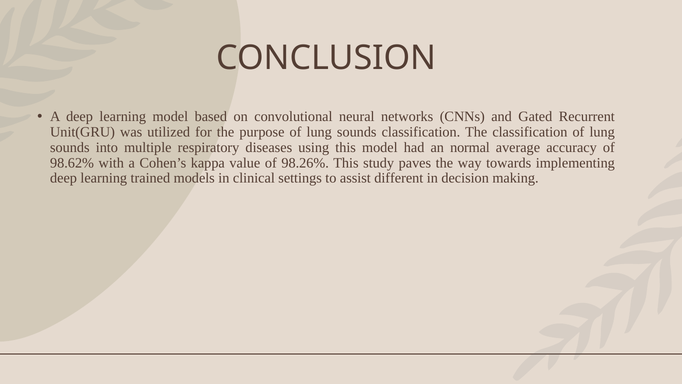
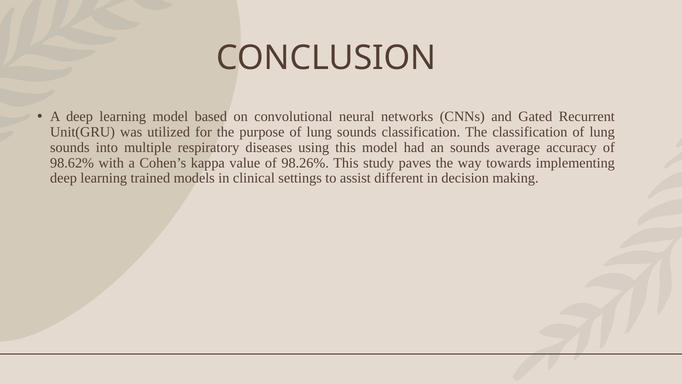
an normal: normal -> sounds
